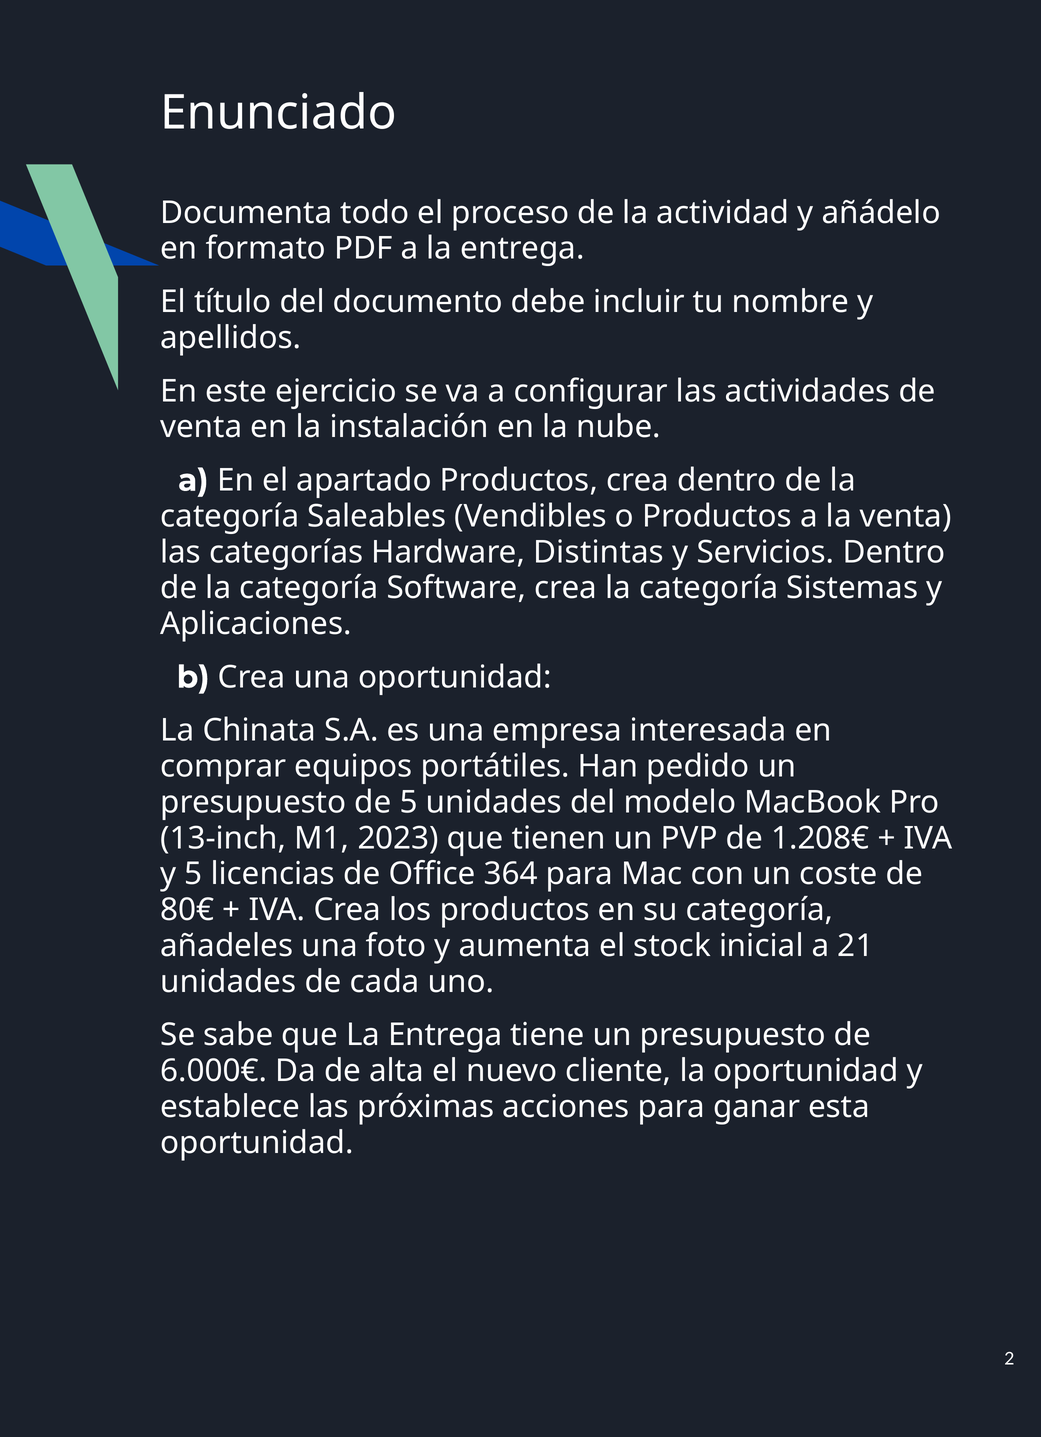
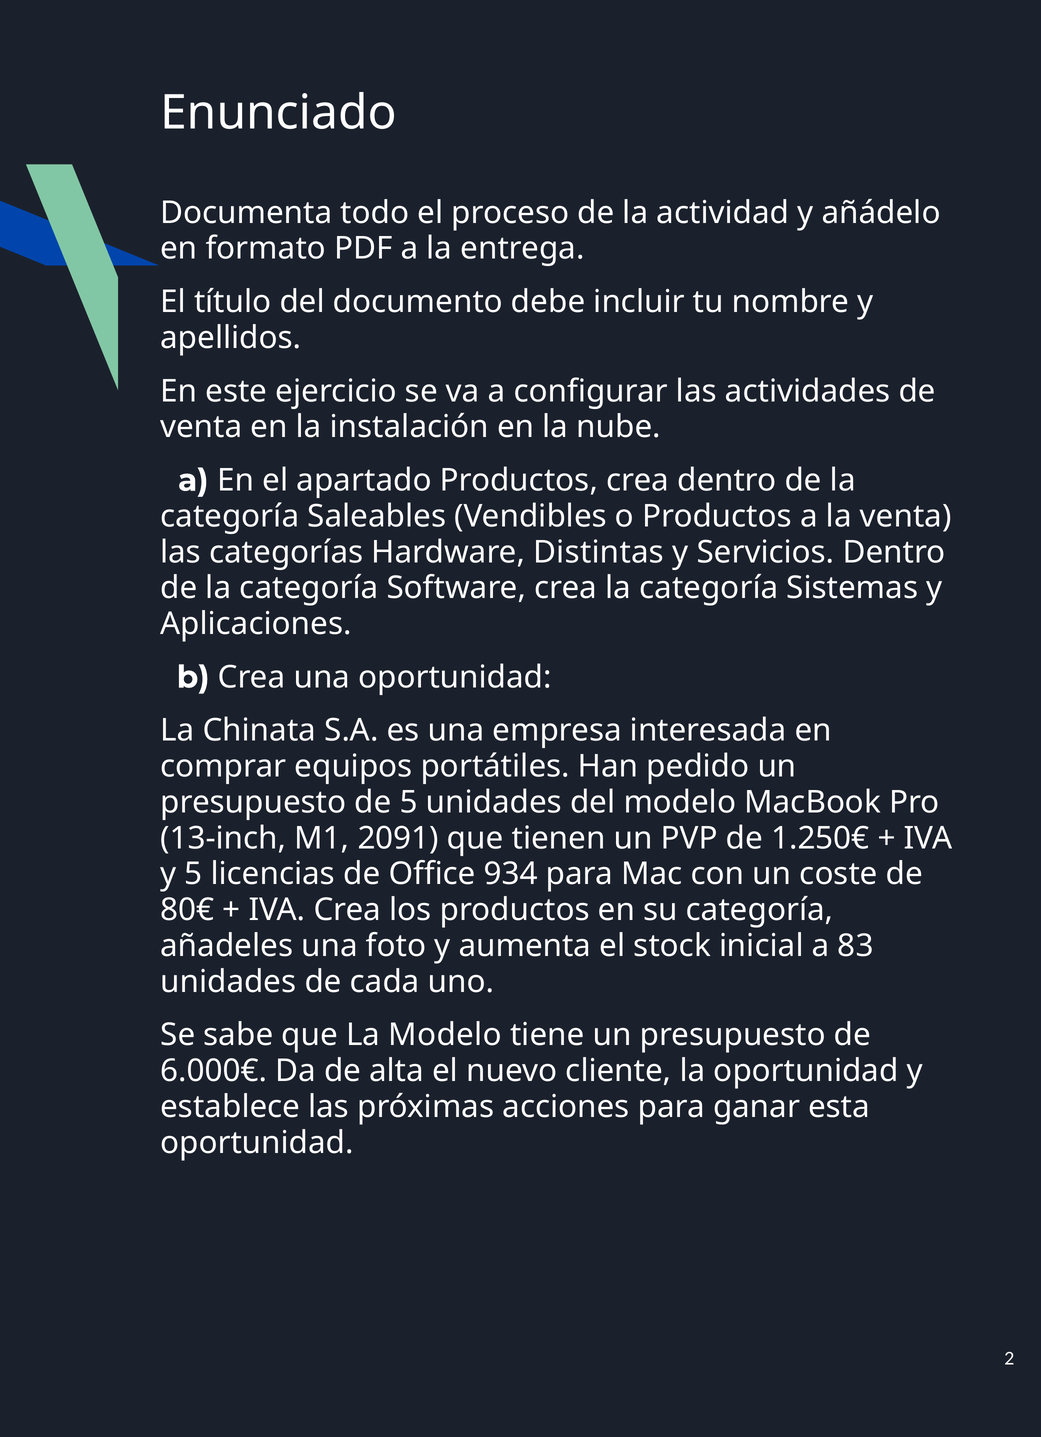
2023: 2023 -> 2091
1.208€: 1.208€ -> 1.250€
364: 364 -> 934
21: 21 -> 83
que La Entrega: Entrega -> Modelo
